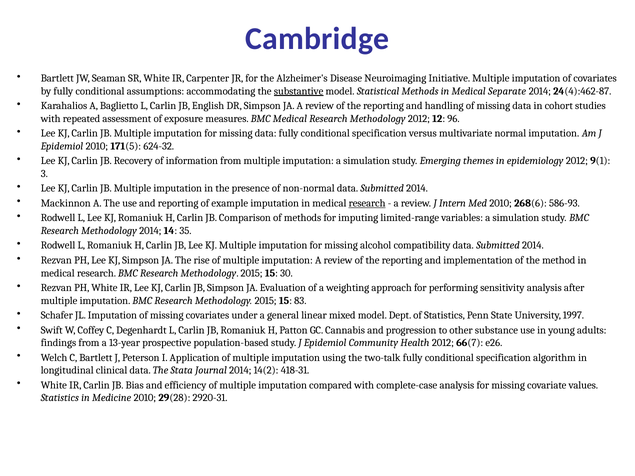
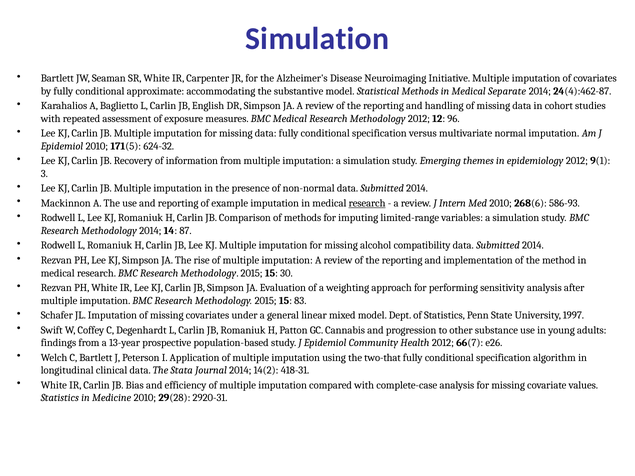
Cambridge at (317, 39): Cambridge -> Simulation
assumptions: assumptions -> approximate
substantive underline: present -> none
35: 35 -> 87
two-talk: two-talk -> two-that
